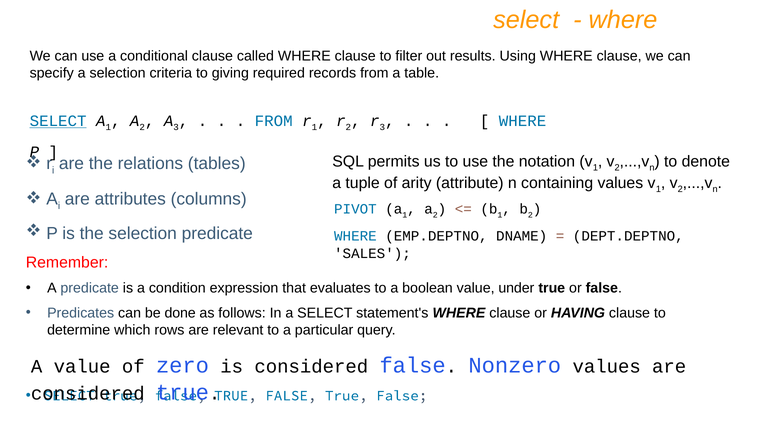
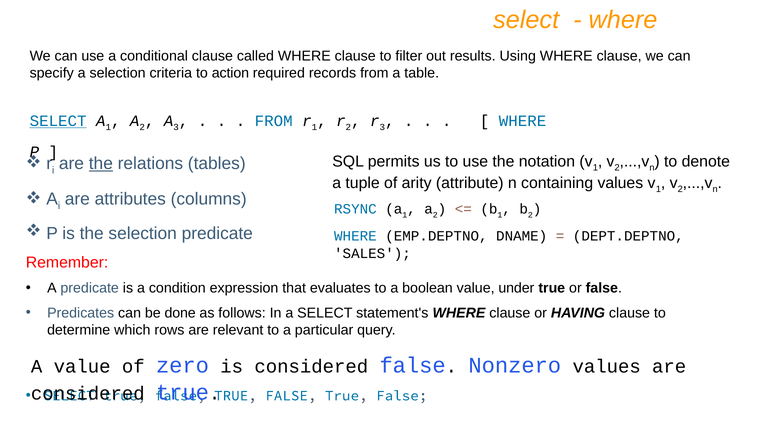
giving: giving -> action
the at (101, 163) underline: none -> present
PIVOT: PIVOT -> RSYNC
